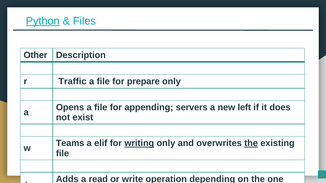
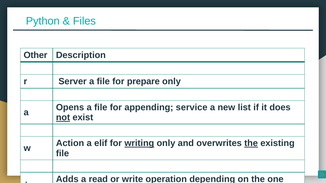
Python underline: present -> none
Traffic: Traffic -> Server
servers: servers -> service
left: left -> list
not underline: none -> present
Teams: Teams -> Action
